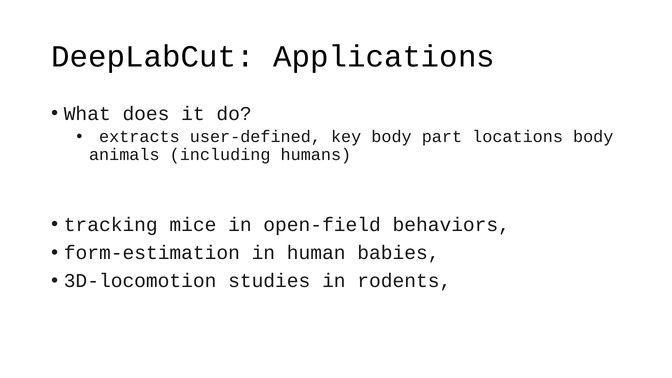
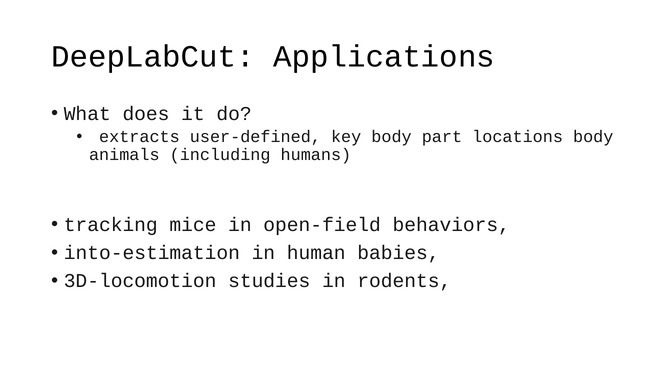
form-estimation: form-estimation -> into-estimation
